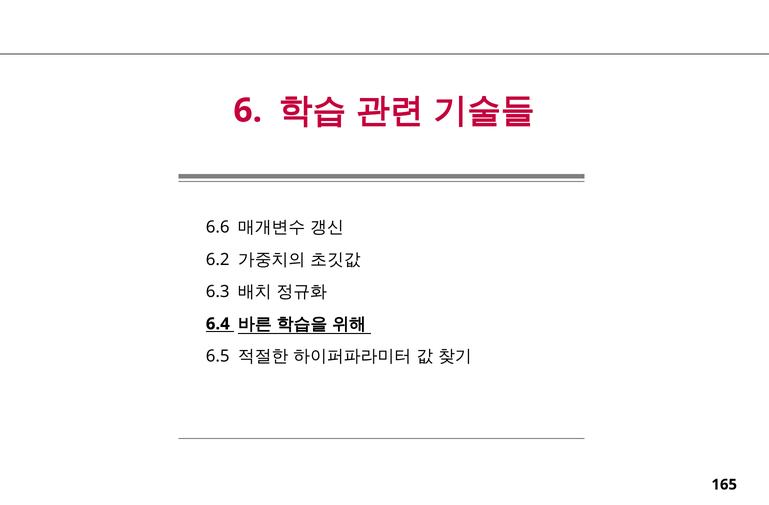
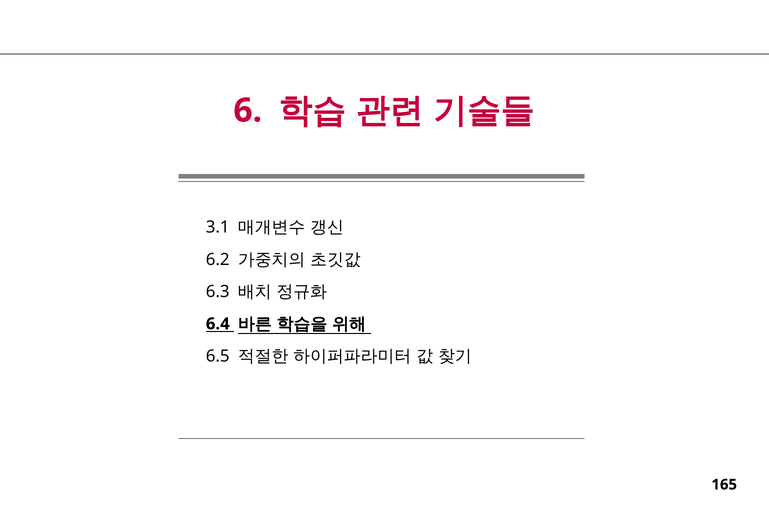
6.6: 6.6 -> 3.1
